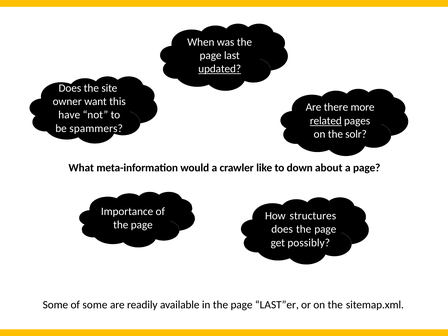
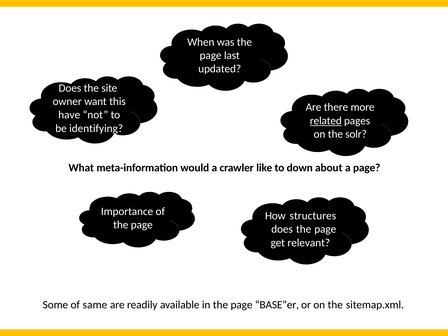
updated underline: present -> none
spammers: spammers -> identifying
possibly: possibly -> relevant
of some: some -> same
LAST”er: LAST”er -> BASE”er
